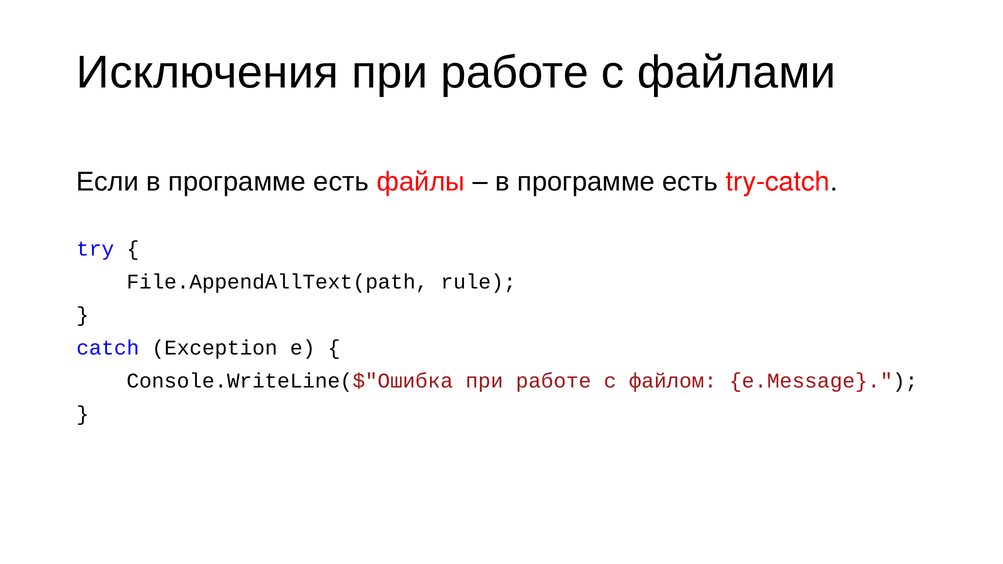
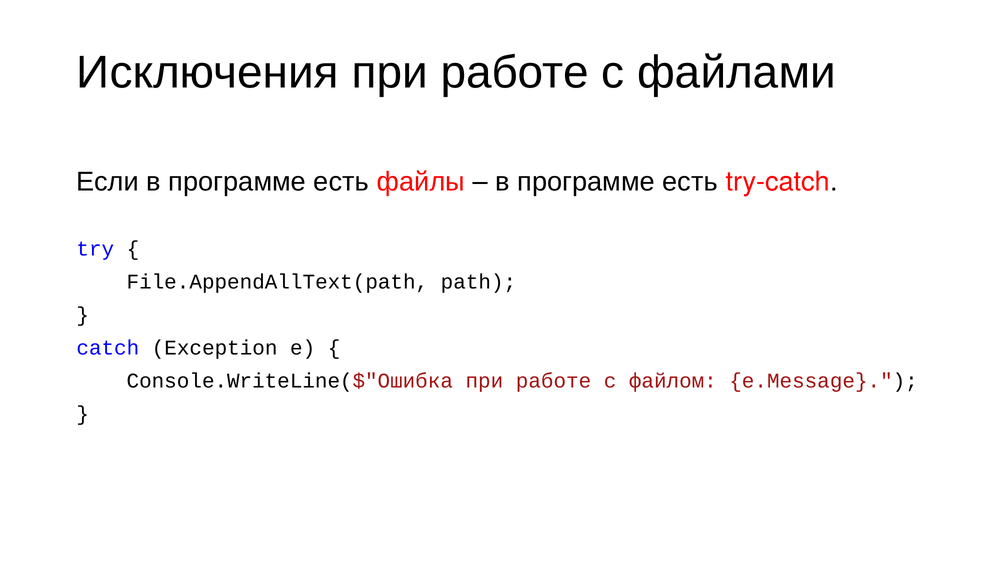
rule: rule -> path
